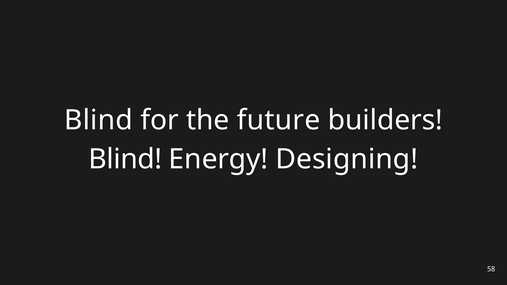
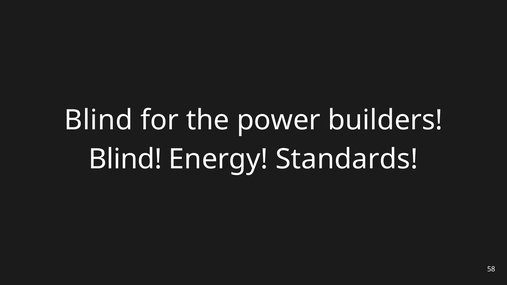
future: future -> power
Designing: Designing -> Standards
